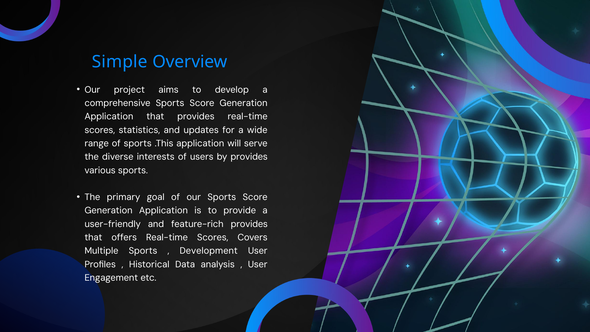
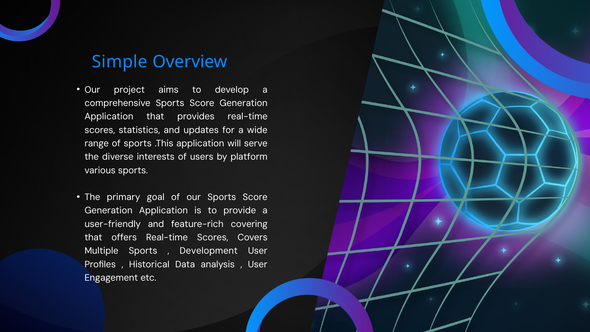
by provides: provides -> platform
feature-rich provides: provides -> covering
